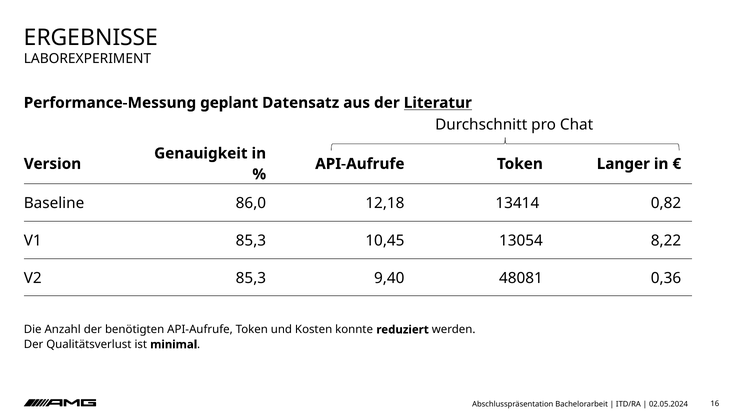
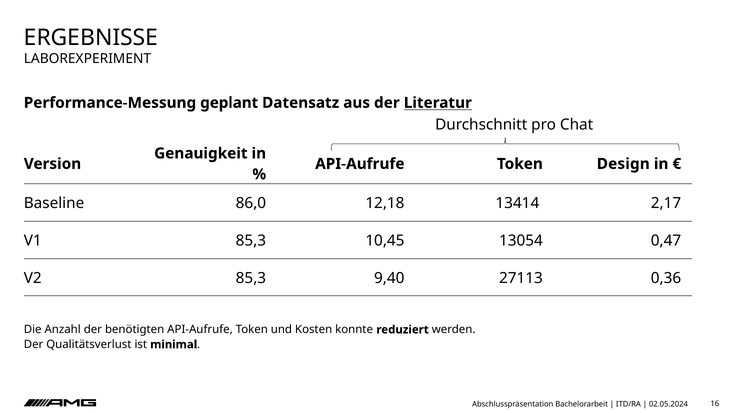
Langer: Langer -> Design
0,82: 0,82 -> 2,17
8,22: 8,22 -> 0,47
48081: 48081 -> 27113
